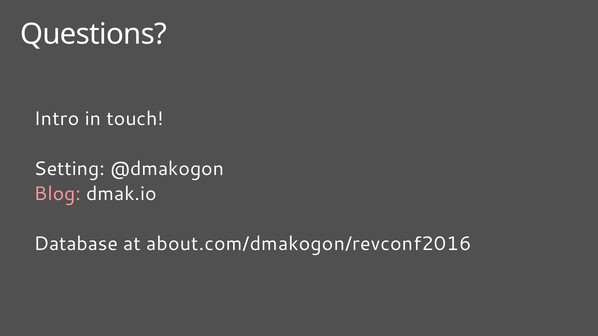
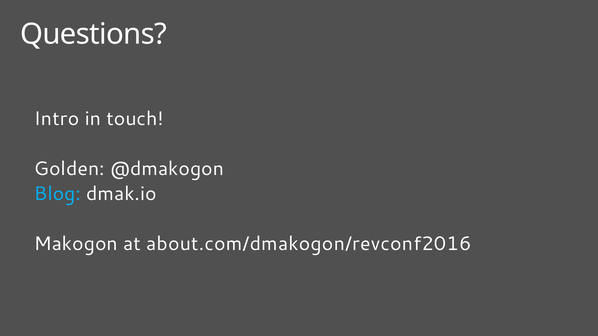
Setting: Setting -> Golden
Blog colour: pink -> light blue
Database: Database -> Makogon
